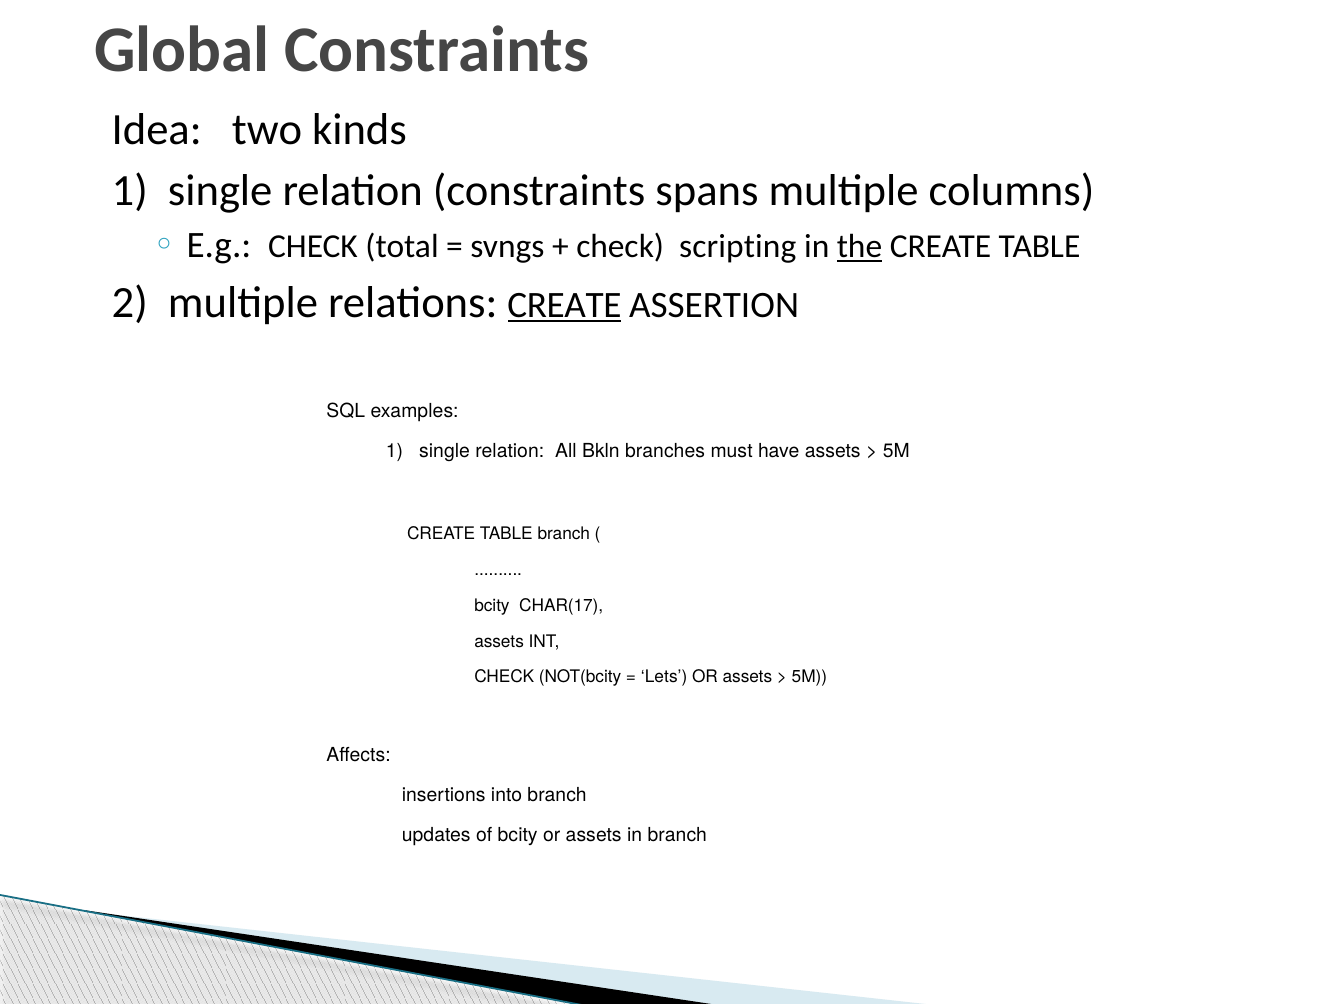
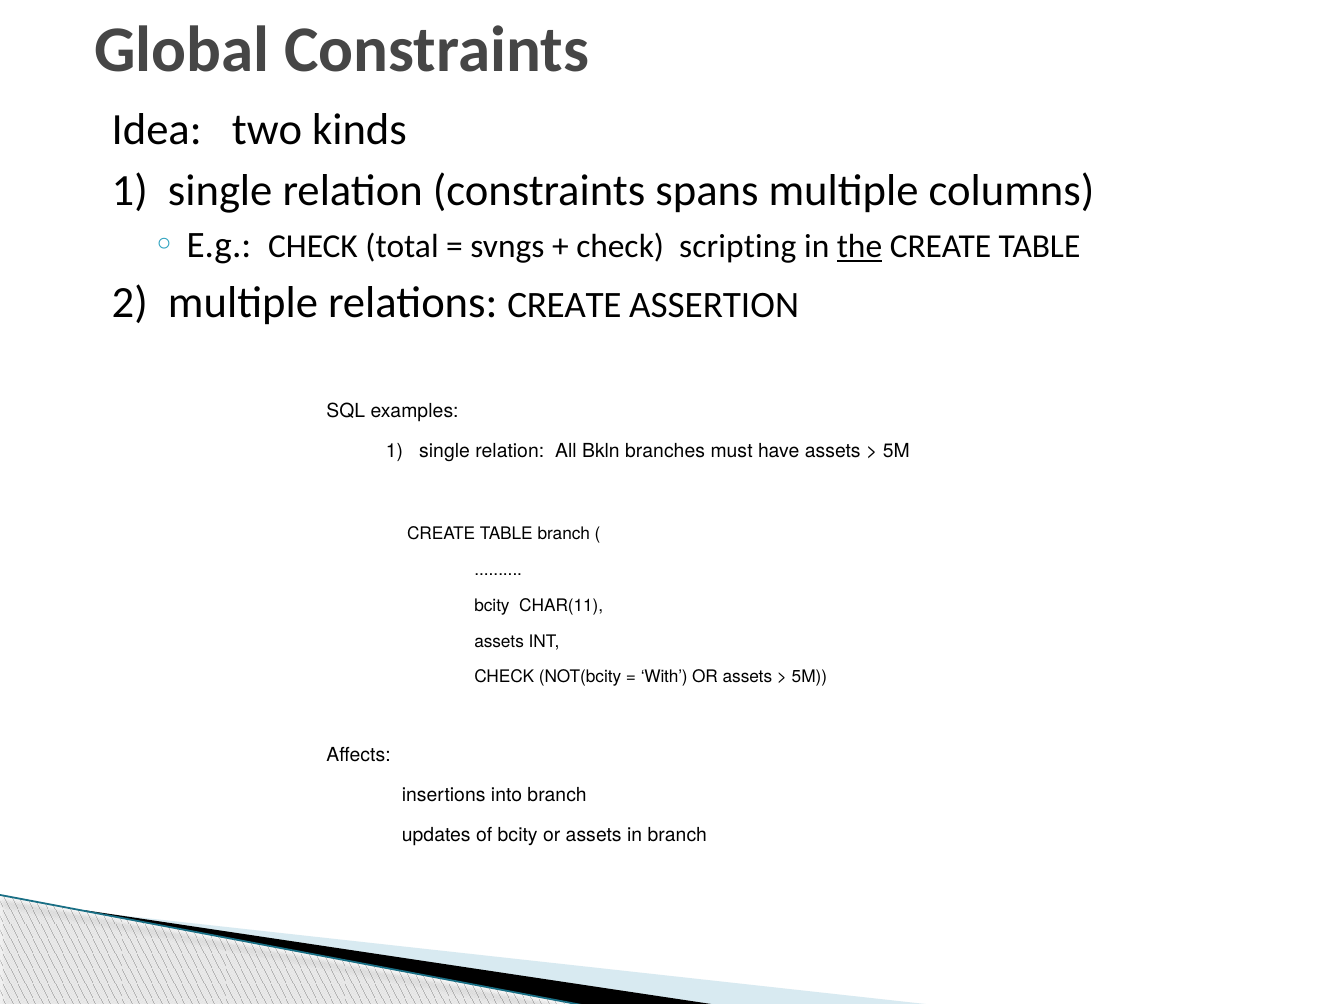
CREATE at (564, 305) underline: present -> none
CHAR(17: CHAR(17 -> CHAR(11
Lets: Lets -> With
